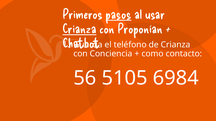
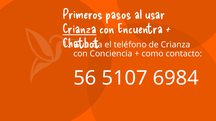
pasos underline: present -> none
Proponían: Proponían -> Encuentra
5105: 5105 -> 5107
